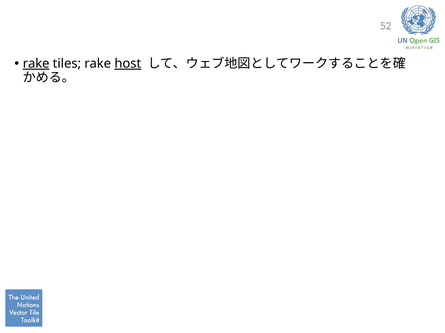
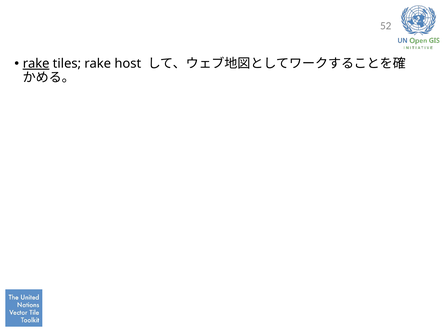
host underline: present -> none
